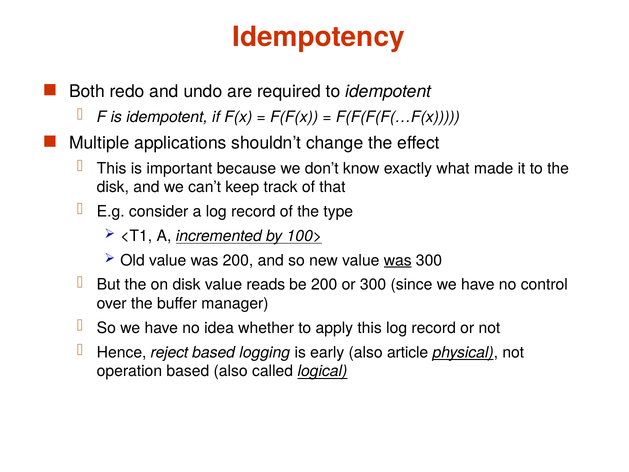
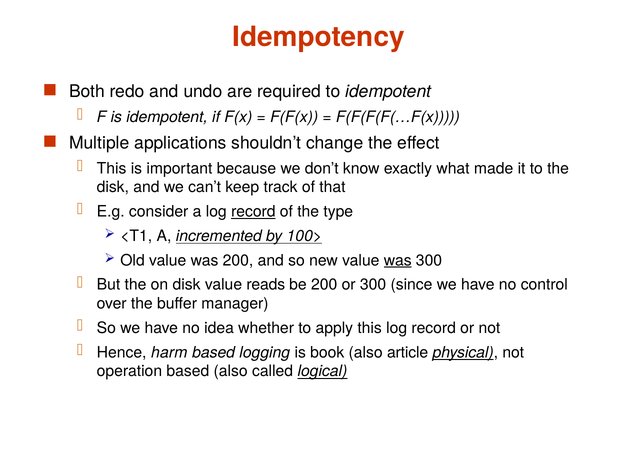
record at (253, 212) underline: none -> present
reject: reject -> harm
early: early -> book
